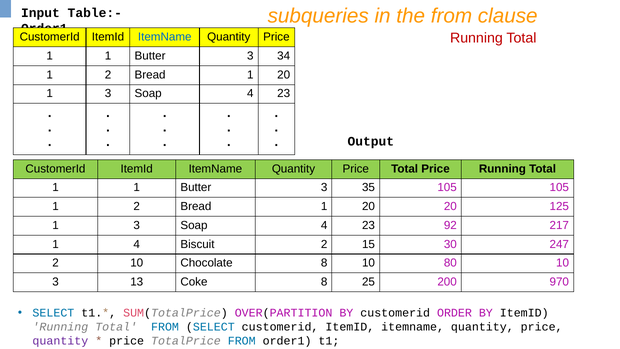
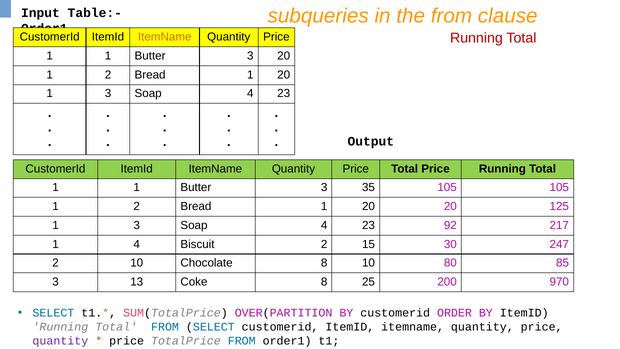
ItemName at (165, 37) colour: blue -> orange
3 34: 34 -> 20
80 10: 10 -> 85
